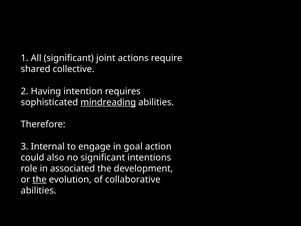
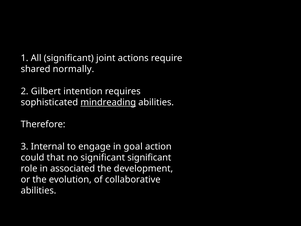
collective: collective -> normally
Having: Having -> Gilbert
also: also -> that
significant intentions: intentions -> significant
the at (39, 179) underline: present -> none
